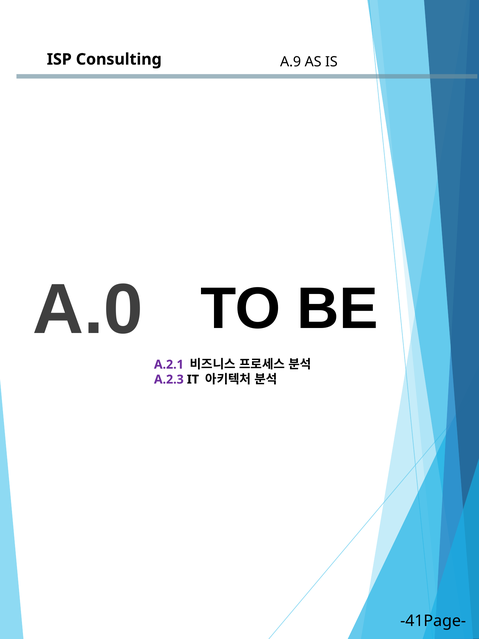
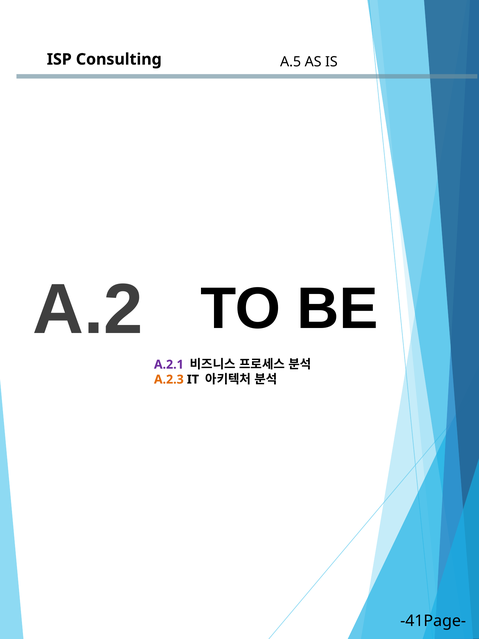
A.9: A.9 -> A.5
A.0: A.0 -> A.2
A.2.3 colour: purple -> orange
